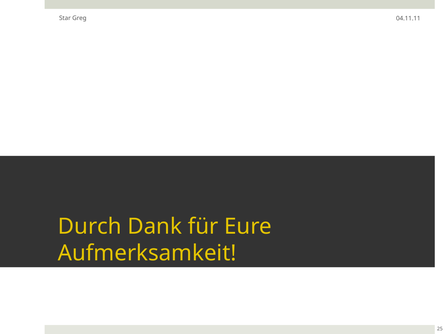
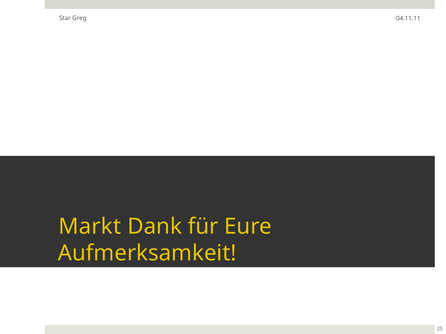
Durch: Durch -> Markt
